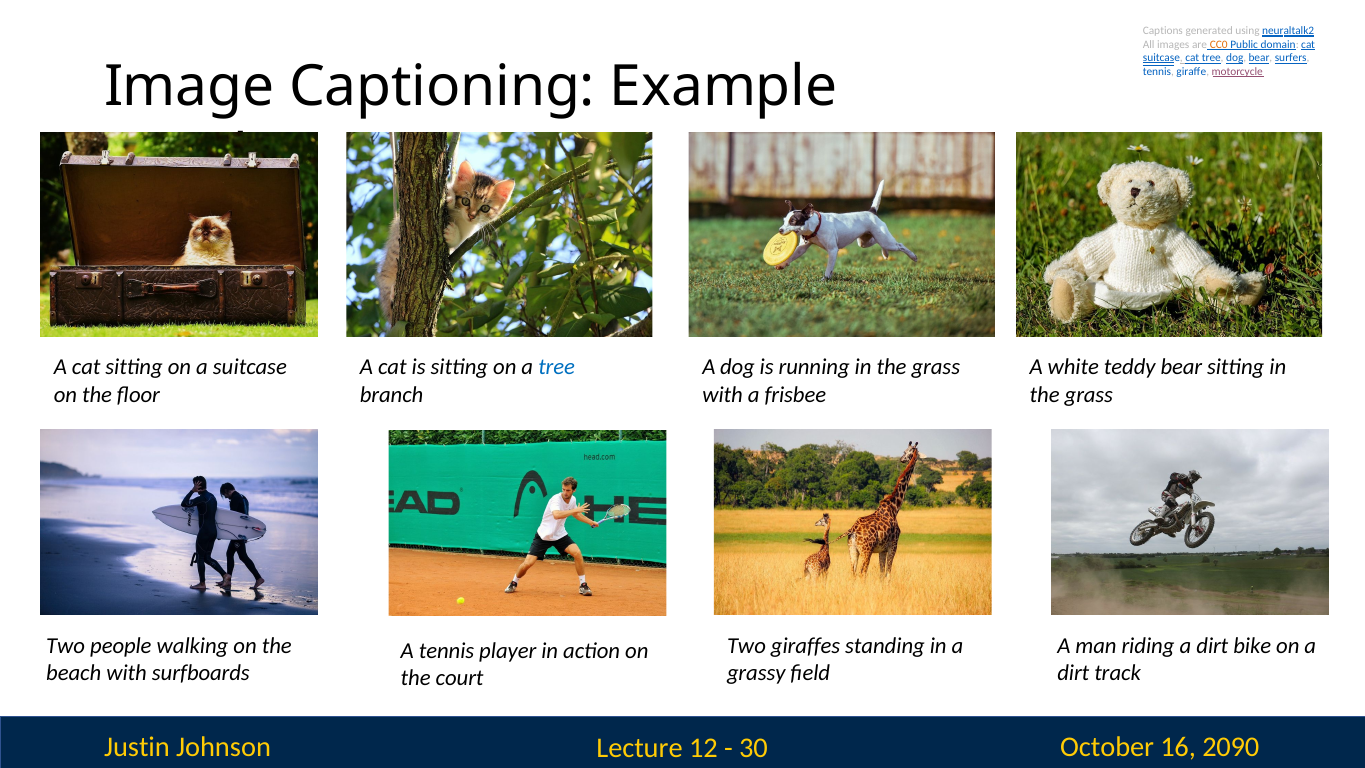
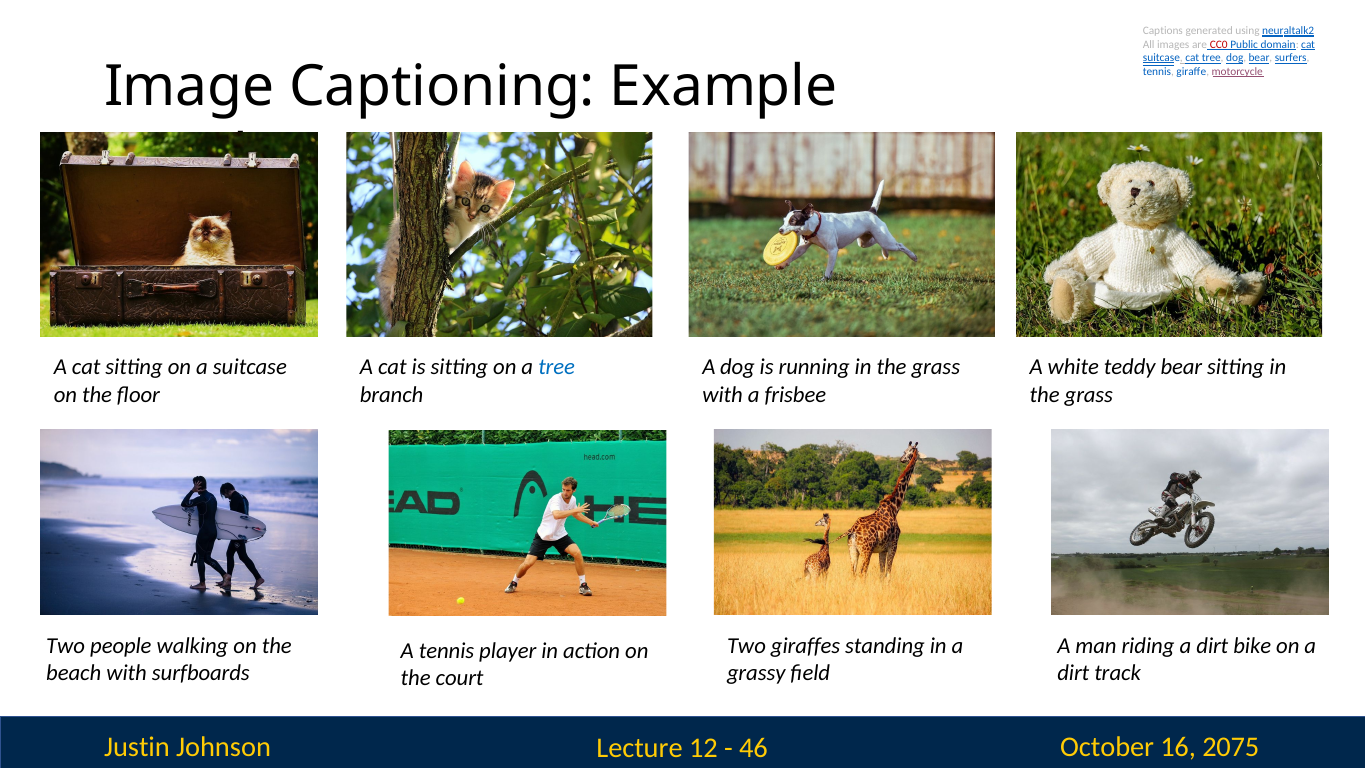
CC0 colour: orange -> red
30: 30 -> 46
2090: 2090 -> 2075
